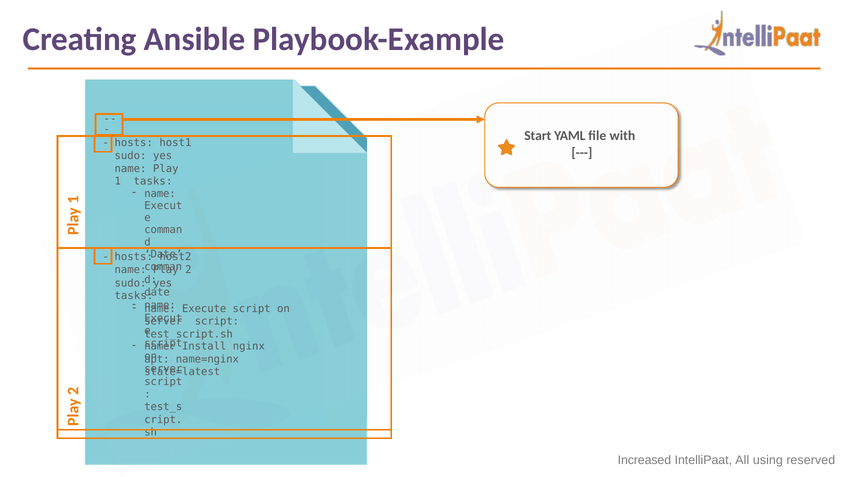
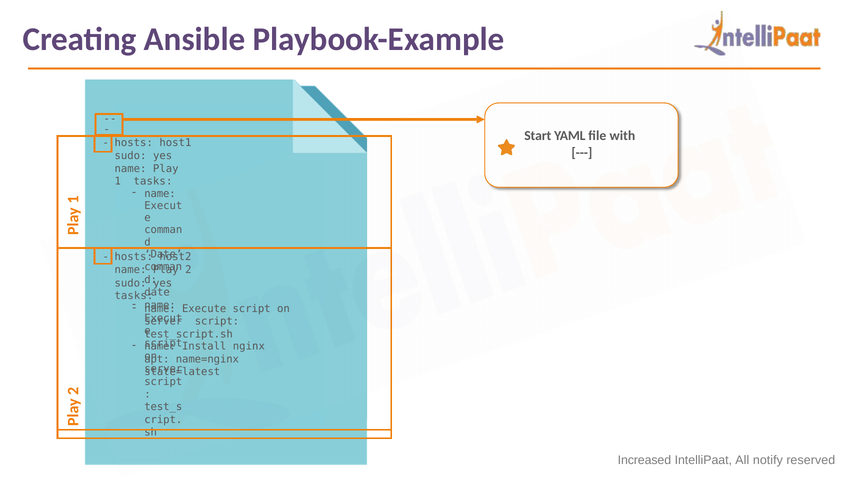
using: using -> notify
